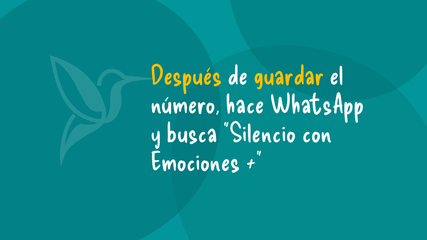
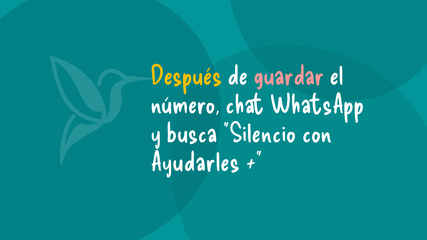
guardar colour: yellow -> pink
hace: hace -> chat
Emociones: Emociones -> Ayudarles
